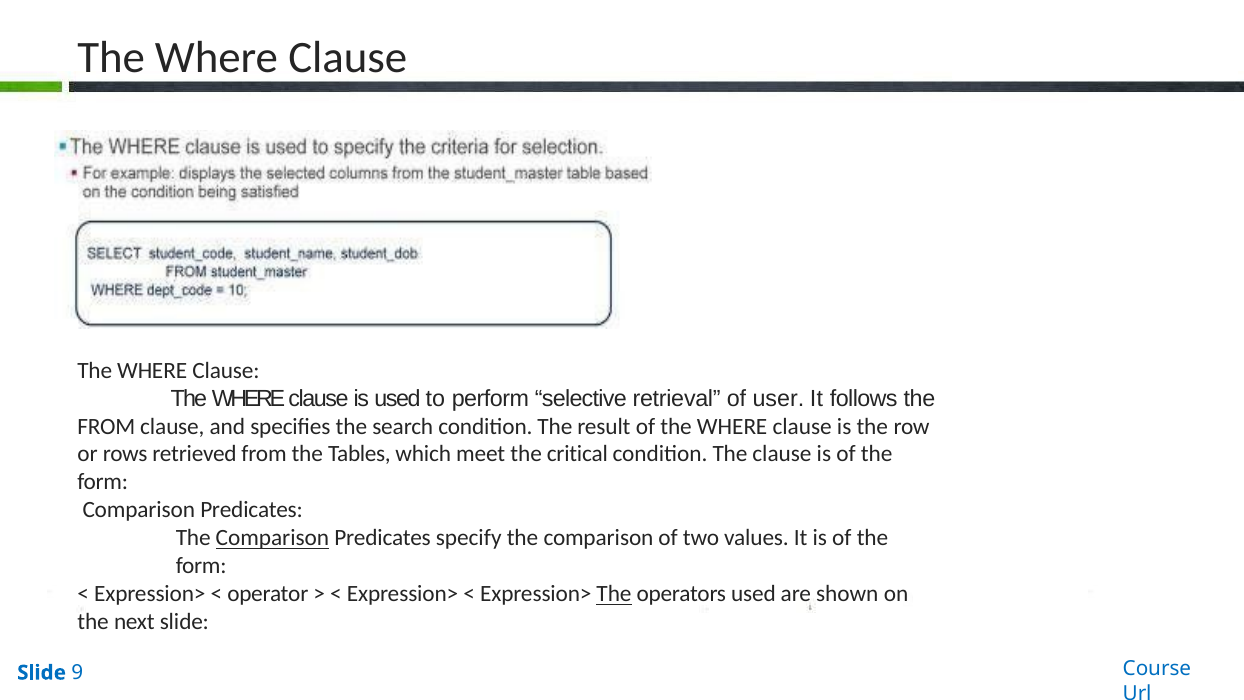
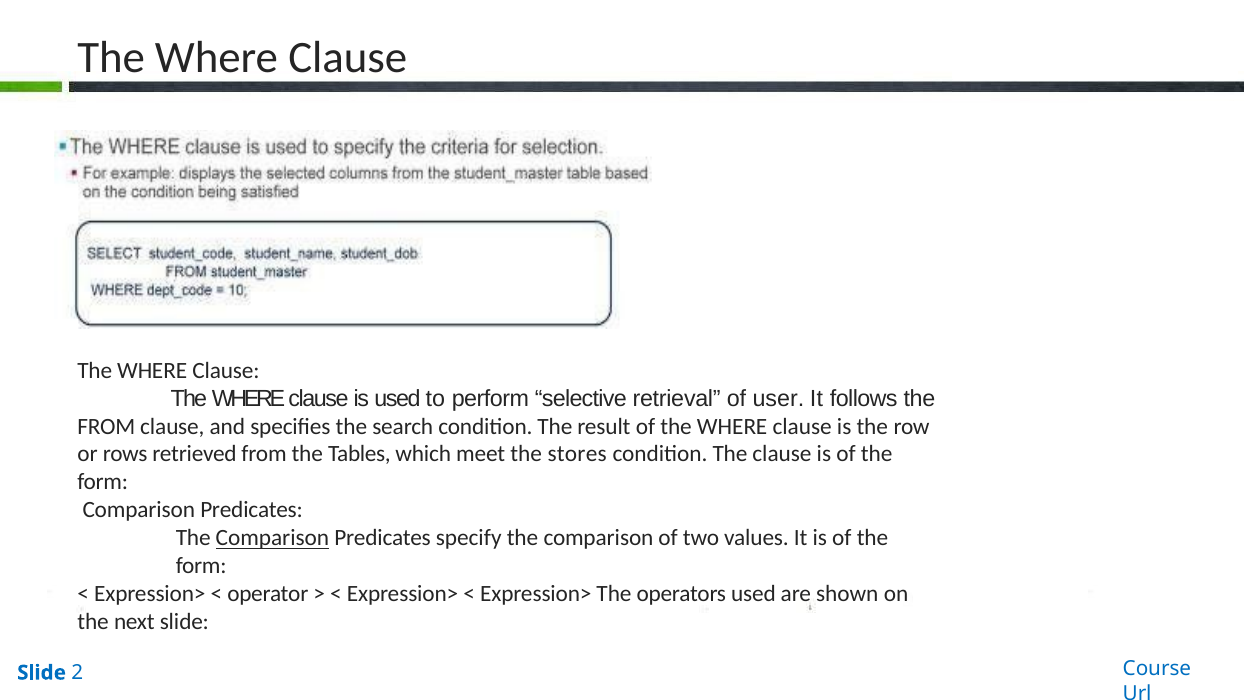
critical: critical -> stores
The at (614, 594) underline: present -> none
9: 9 -> 2
